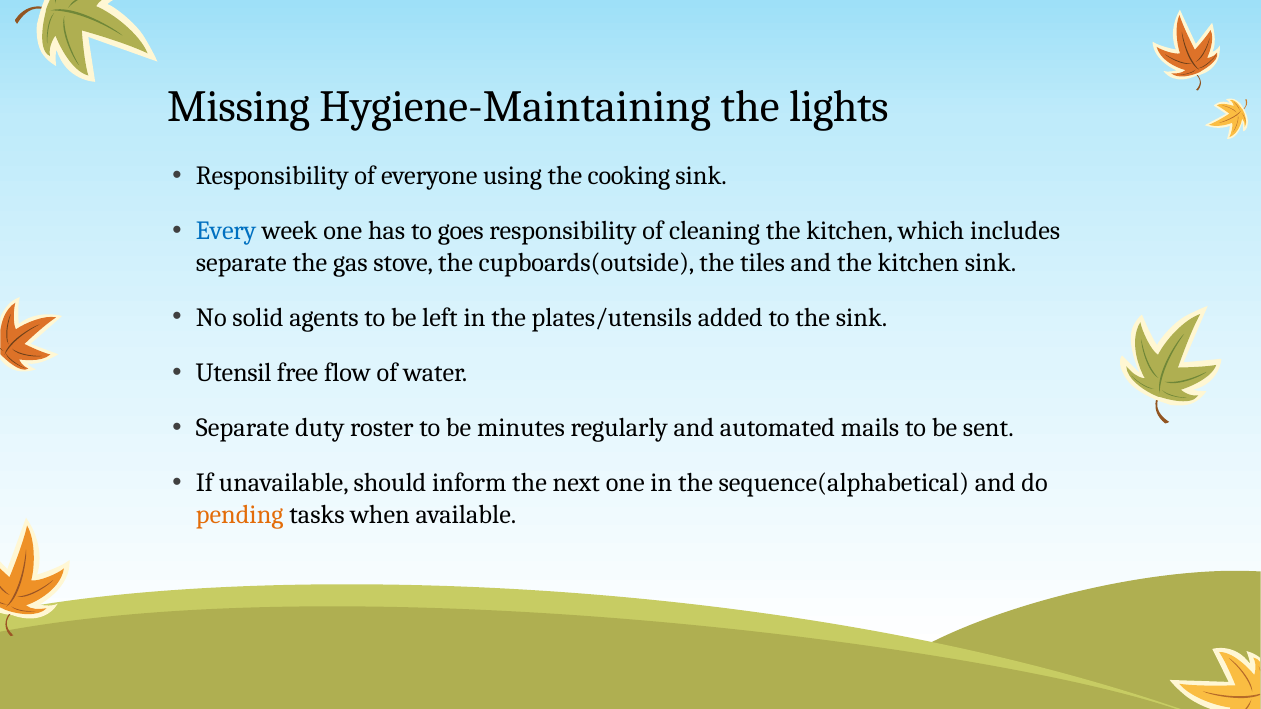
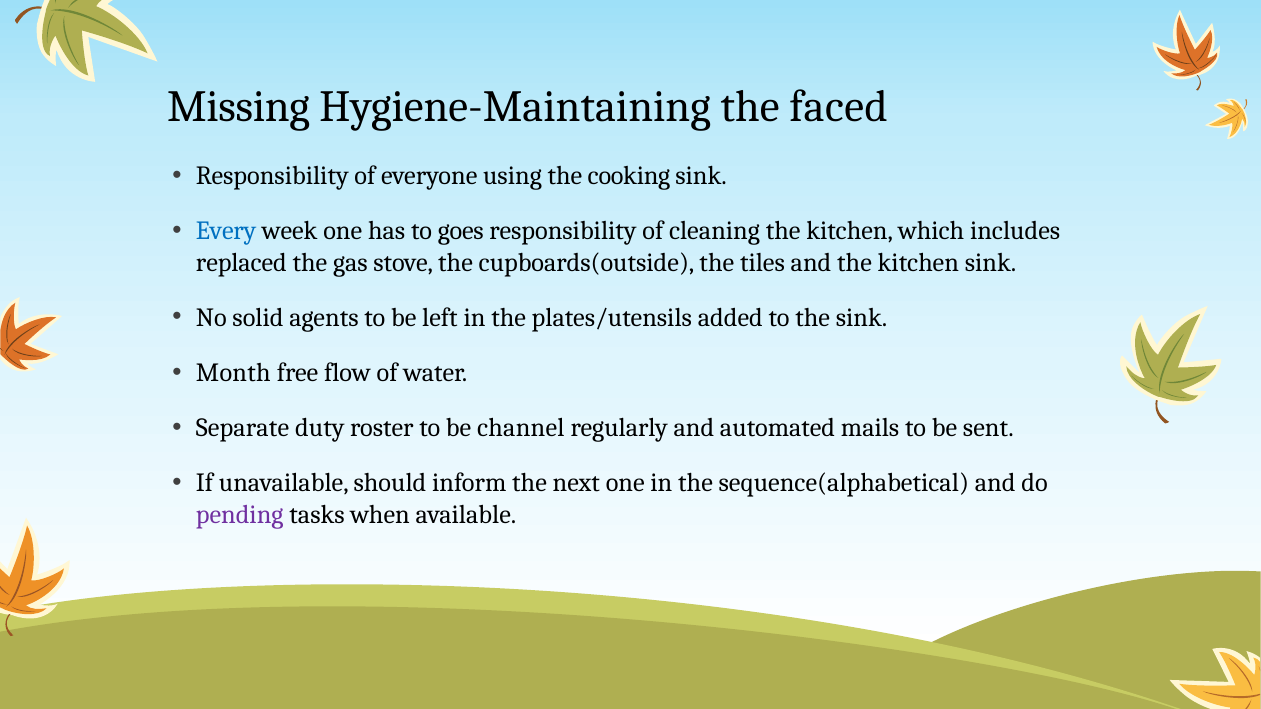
lights: lights -> faced
separate at (241, 263): separate -> replaced
Utensil: Utensil -> Month
minutes: minutes -> channel
pending colour: orange -> purple
